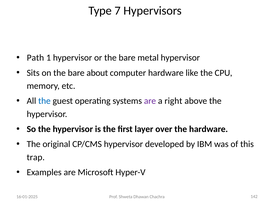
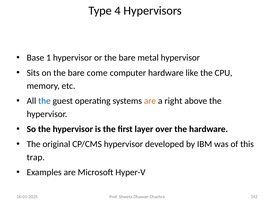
7: 7 -> 4
Path: Path -> Base
about: about -> come
are at (150, 101) colour: purple -> orange
